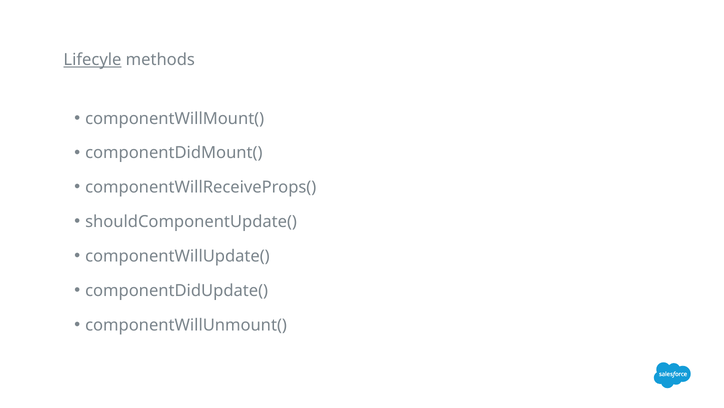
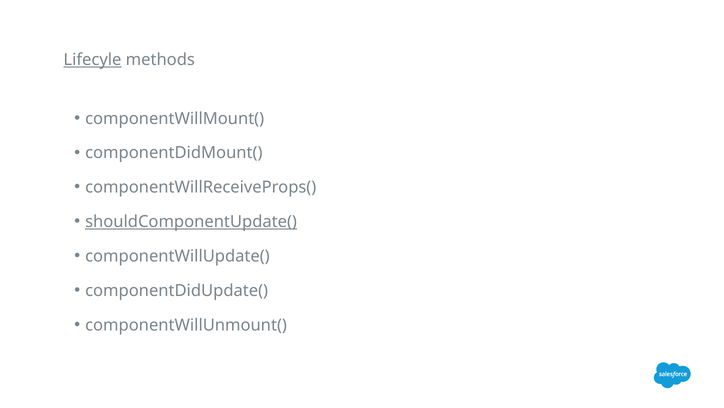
shouldComponentUpdate( underline: none -> present
